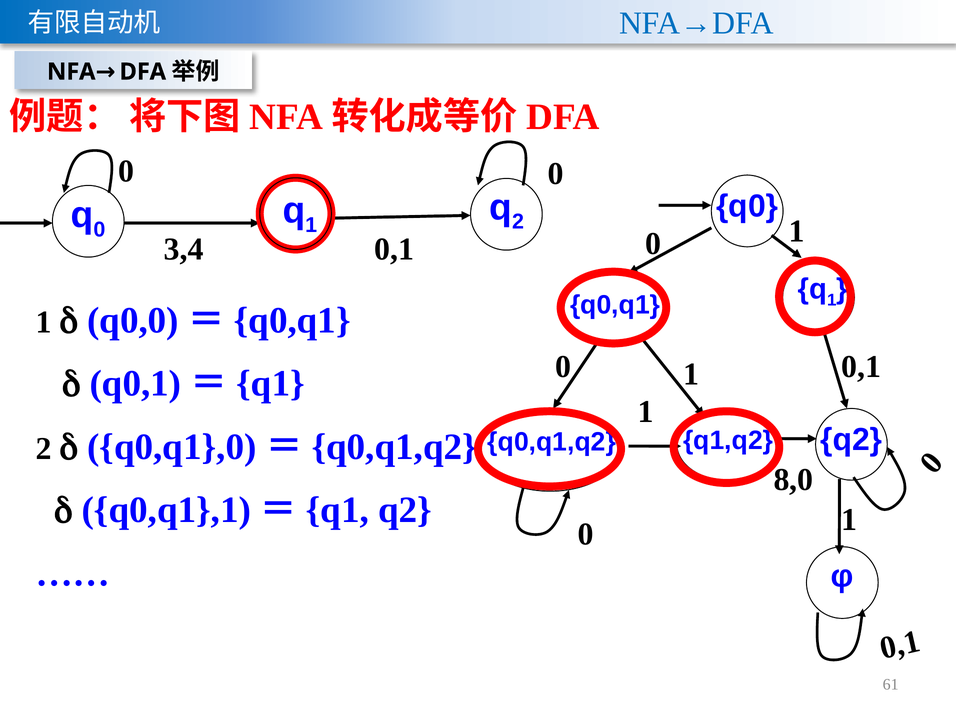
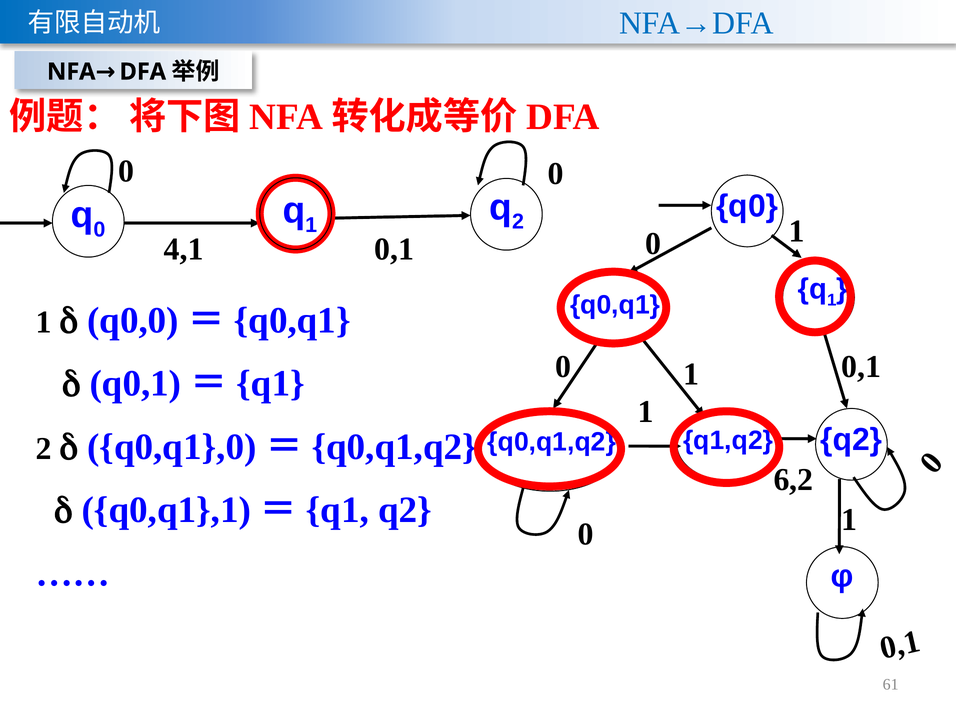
3,4: 3,4 -> 4,1
8,0: 8,0 -> 6,2
